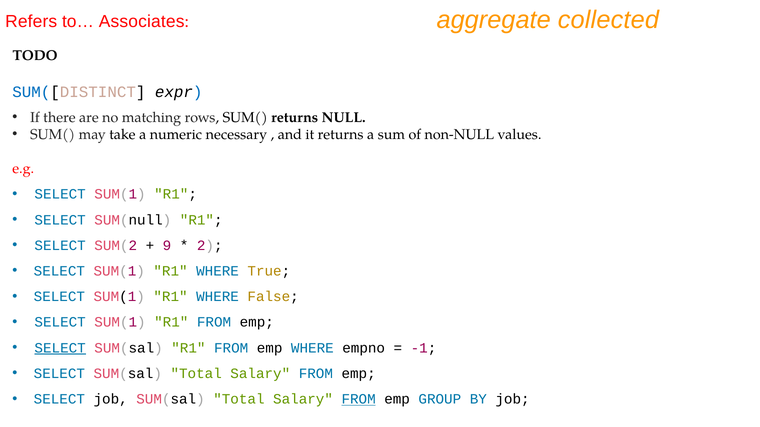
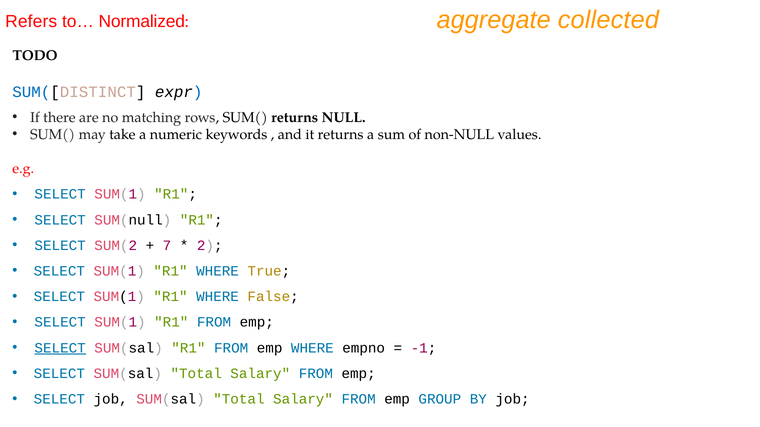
Associates: Associates -> Normalized
necessary: necessary -> keywords
9: 9 -> 7
FROM at (359, 400) underline: present -> none
